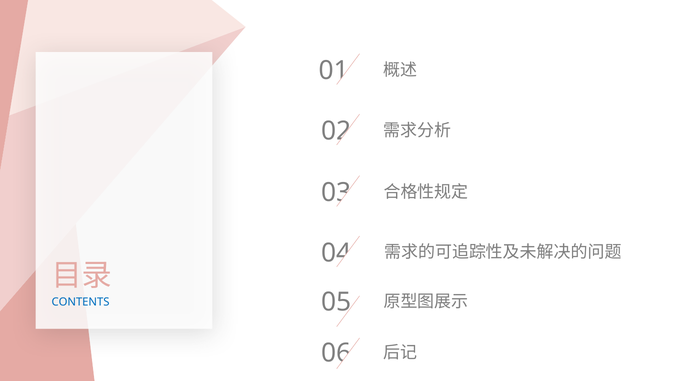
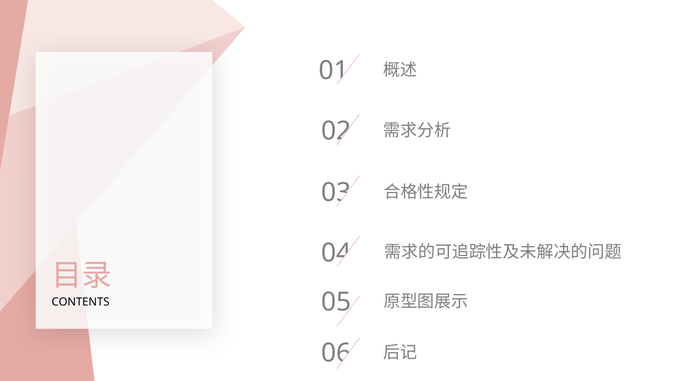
CONTENTS colour: blue -> black
